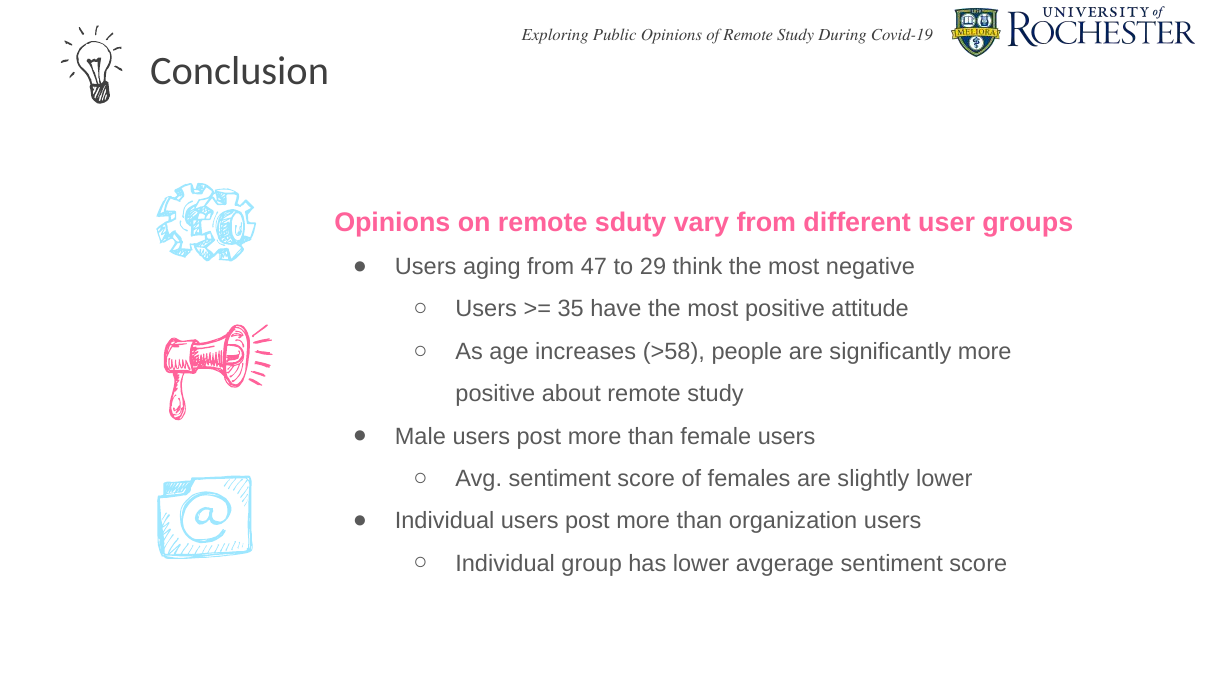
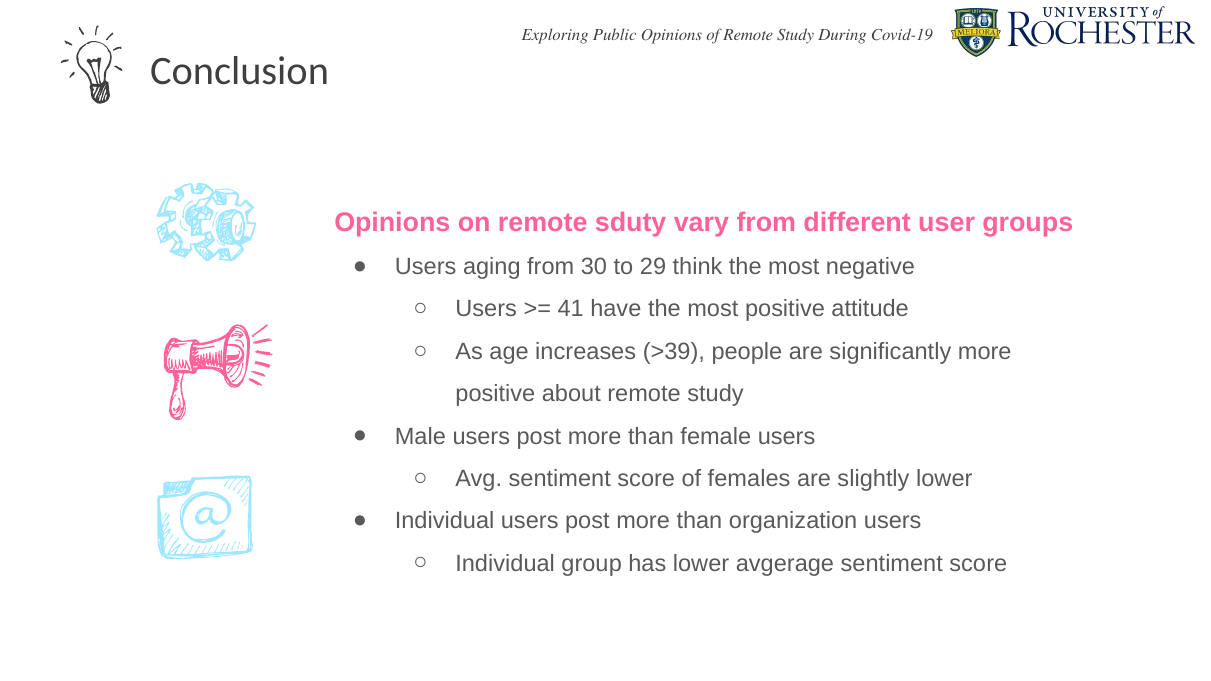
47: 47 -> 30
35: 35 -> 41
>58: >58 -> >39
